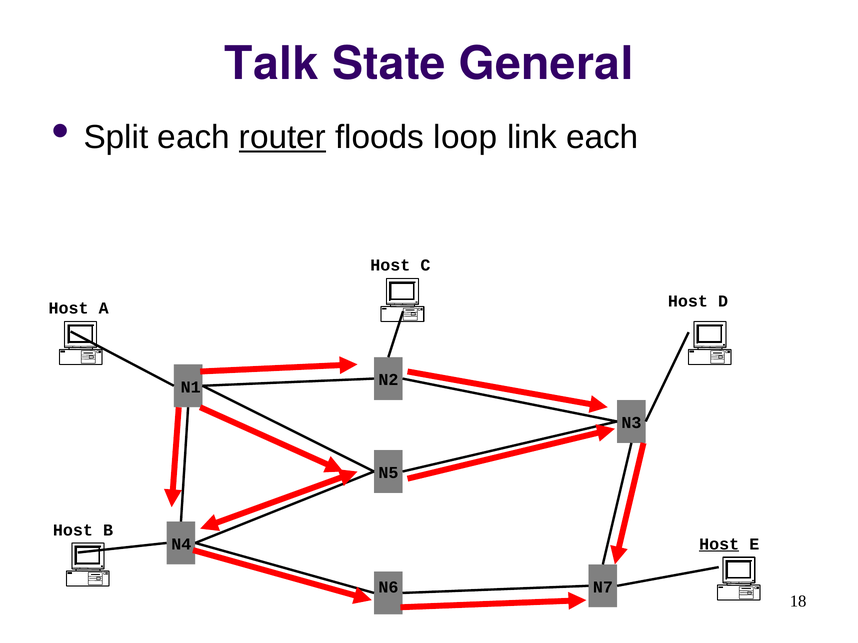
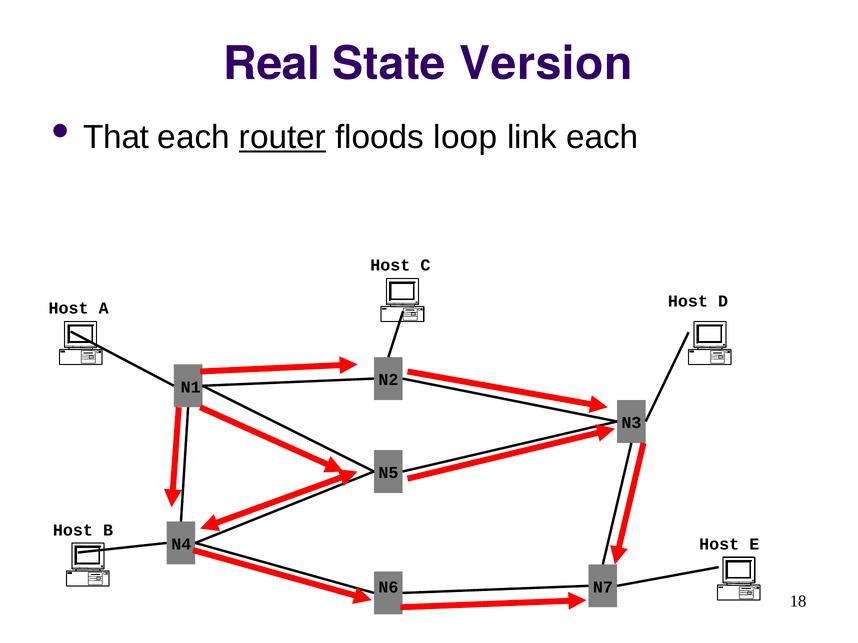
Talk: Talk -> Real
General: General -> Version
Split: Split -> That
Host at (719, 544) underline: present -> none
